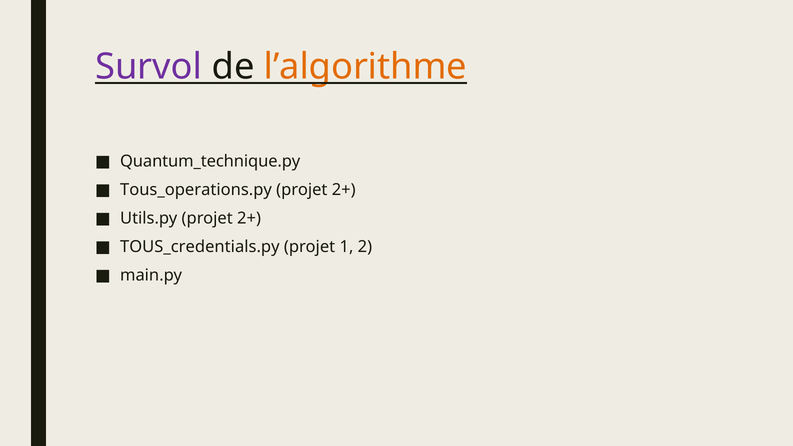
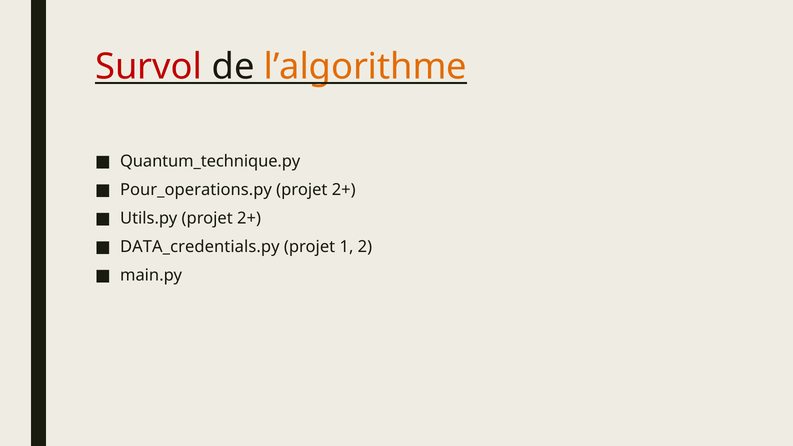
Survol colour: purple -> red
Tous_operations.py: Tous_operations.py -> Pour_operations.py
TOUS_credentials.py: TOUS_credentials.py -> DATA_credentials.py
